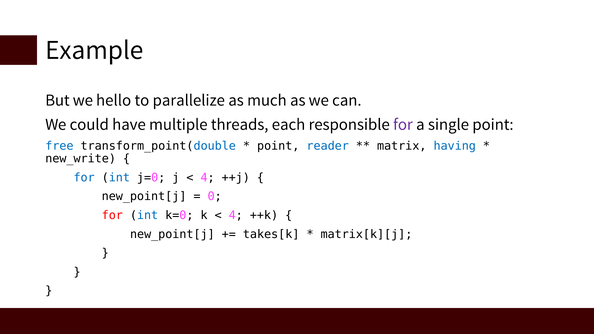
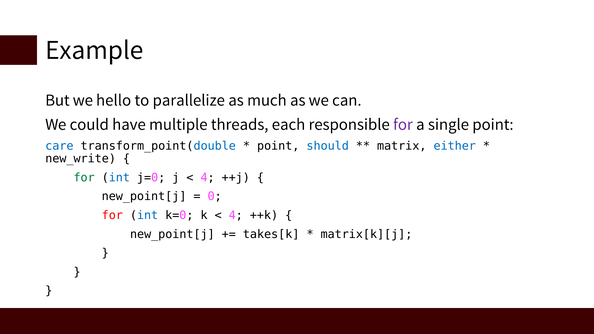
free: free -> care
reader: reader -> should
having: having -> either
for at (84, 178) colour: blue -> green
